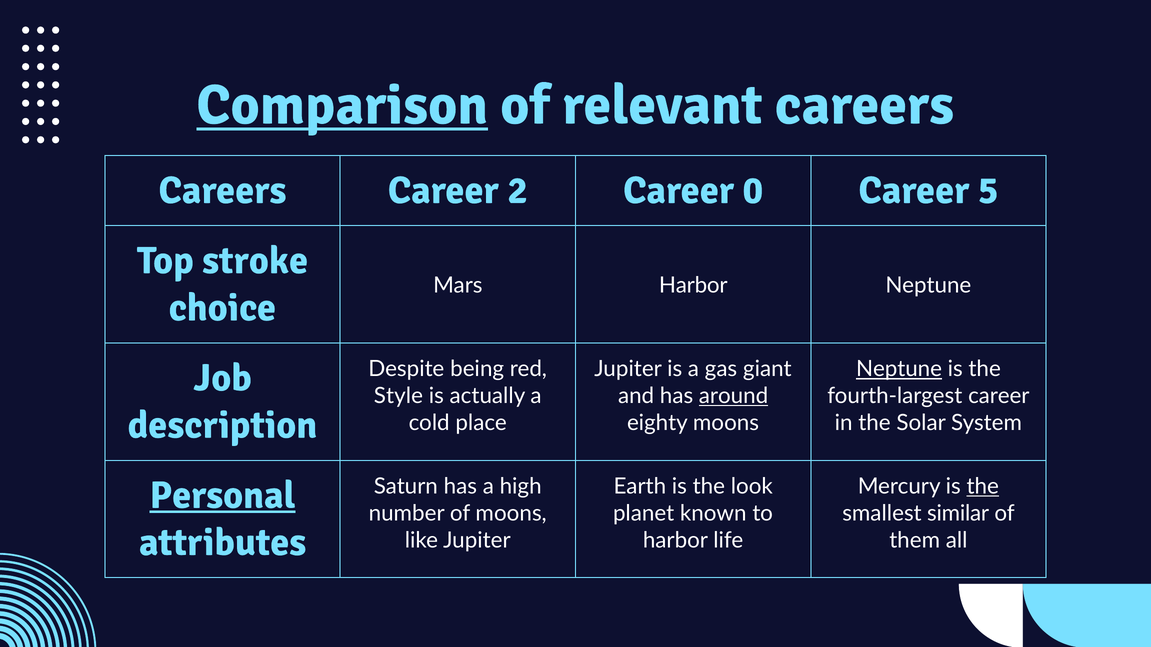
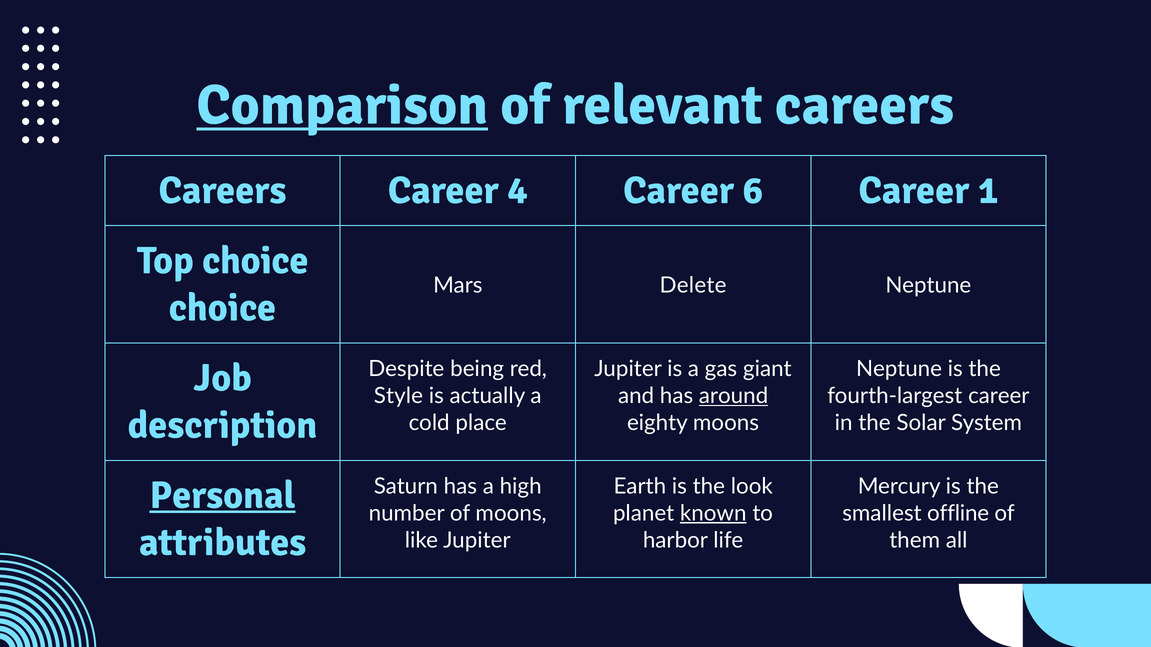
2: 2 -> 4
0: 0 -> 6
5: 5 -> 1
Top stroke: stroke -> choice
Mars Harbor: Harbor -> Delete
Neptune at (899, 369) underline: present -> none
the at (983, 487) underline: present -> none
known underline: none -> present
similar: similar -> offline
